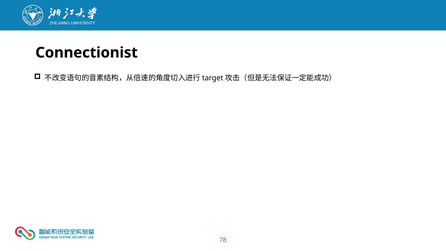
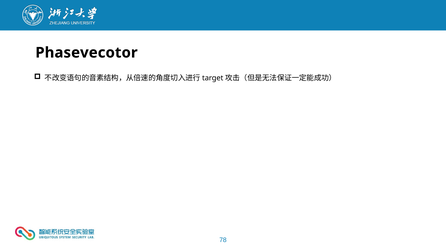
Connectionist: Connectionist -> Phasevecotor
